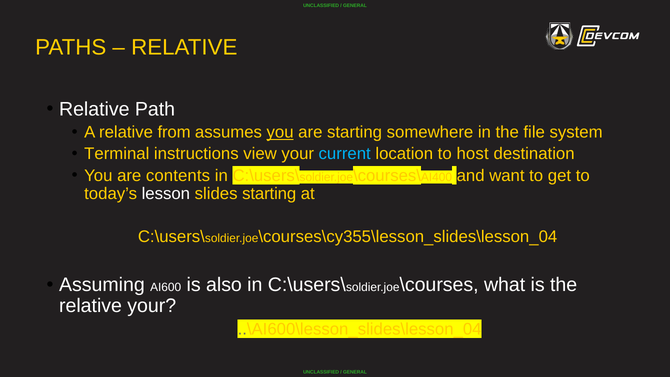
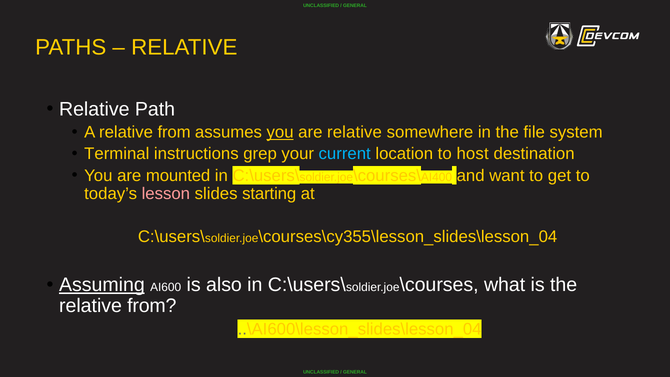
are starting: starting -> relative
view: view -> grep
contents: contents -> mounted
lesson colour: white -> pink
Assuming underline: none -> present
your at (152, 306): your -> from
